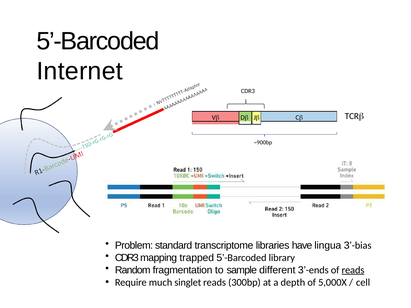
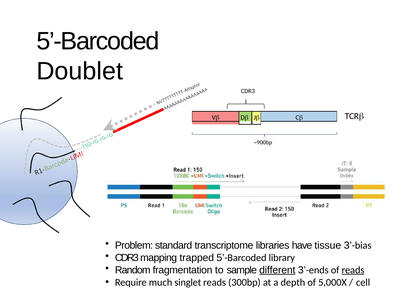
Internet: Internet -> Doublet
lingua: lingua -> tissue
different underline: none -> present
